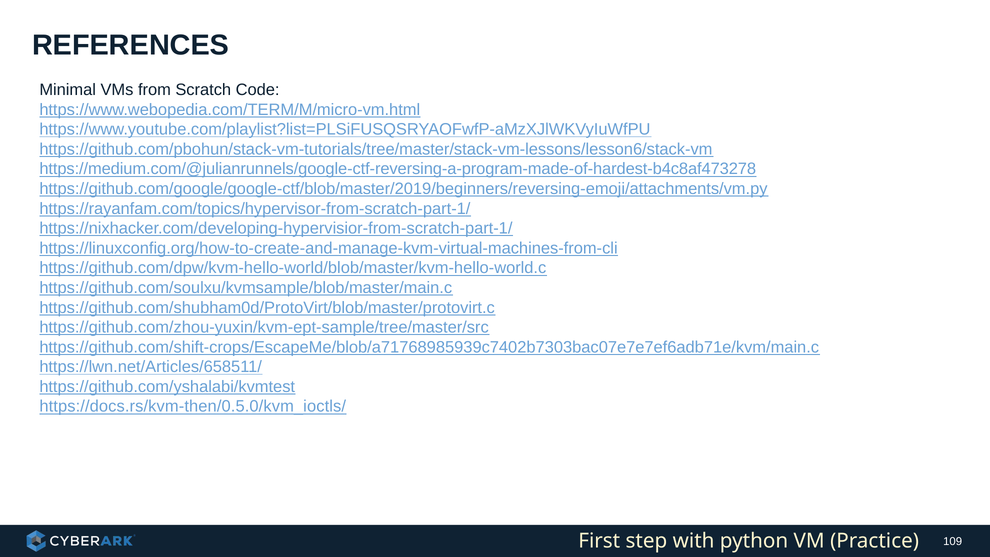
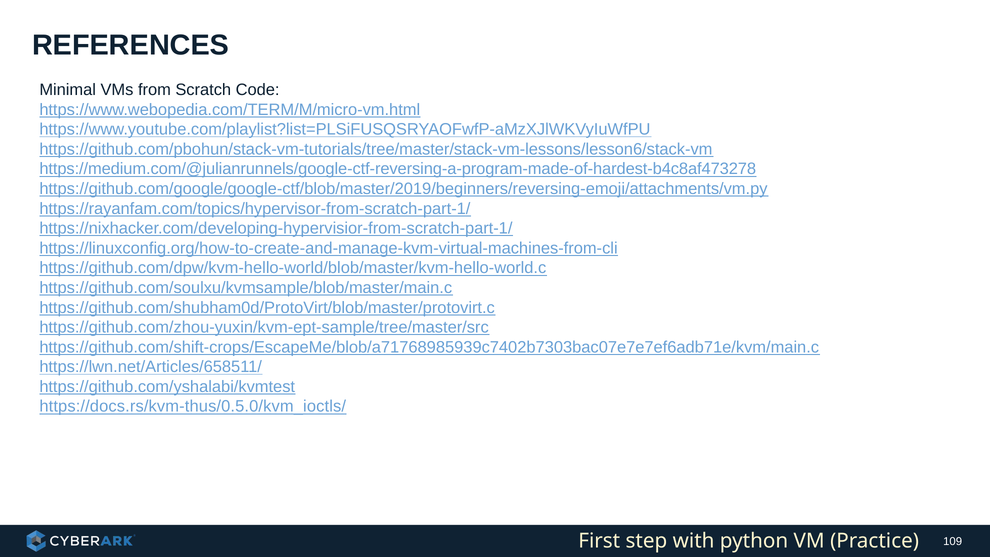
https://docs.rs/kvm-then/0.5.0/kvm_ioctls/: https://docs.rs/kvm-then/0.5.0/kvm_ioctls/ -> https://docs.rs/kvm-thus/0.5.0/kvm_ioctls/
